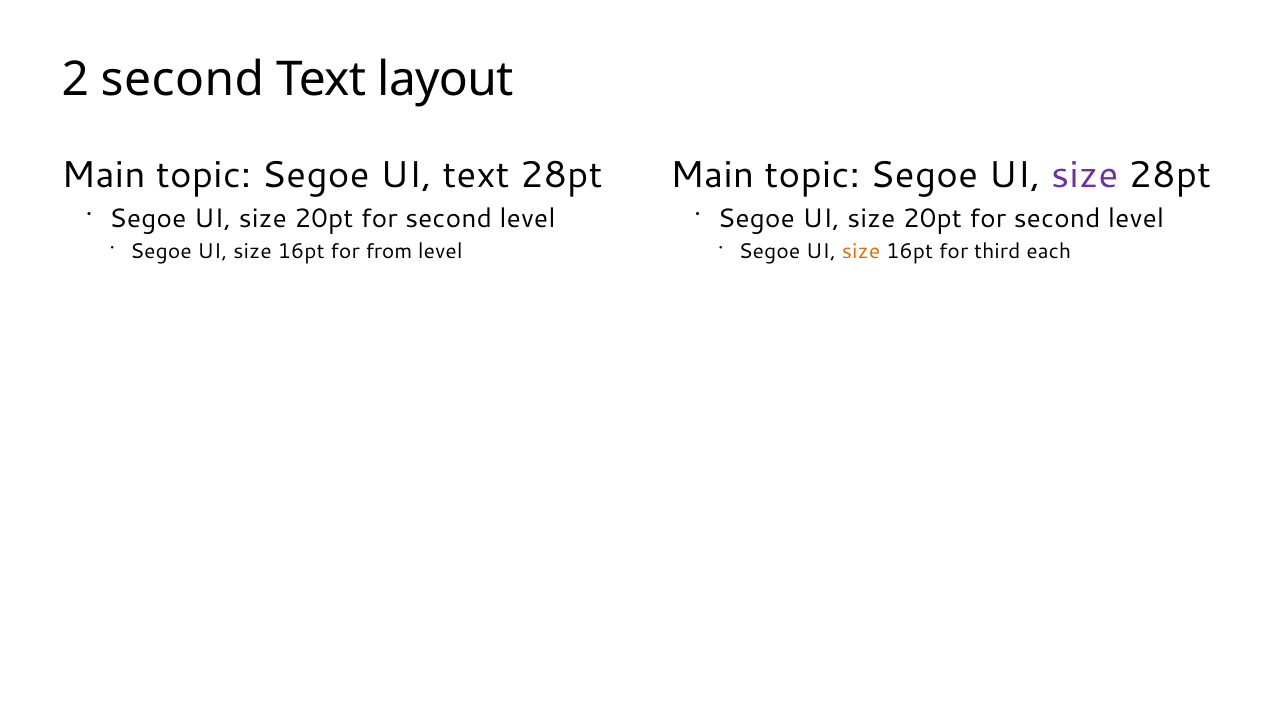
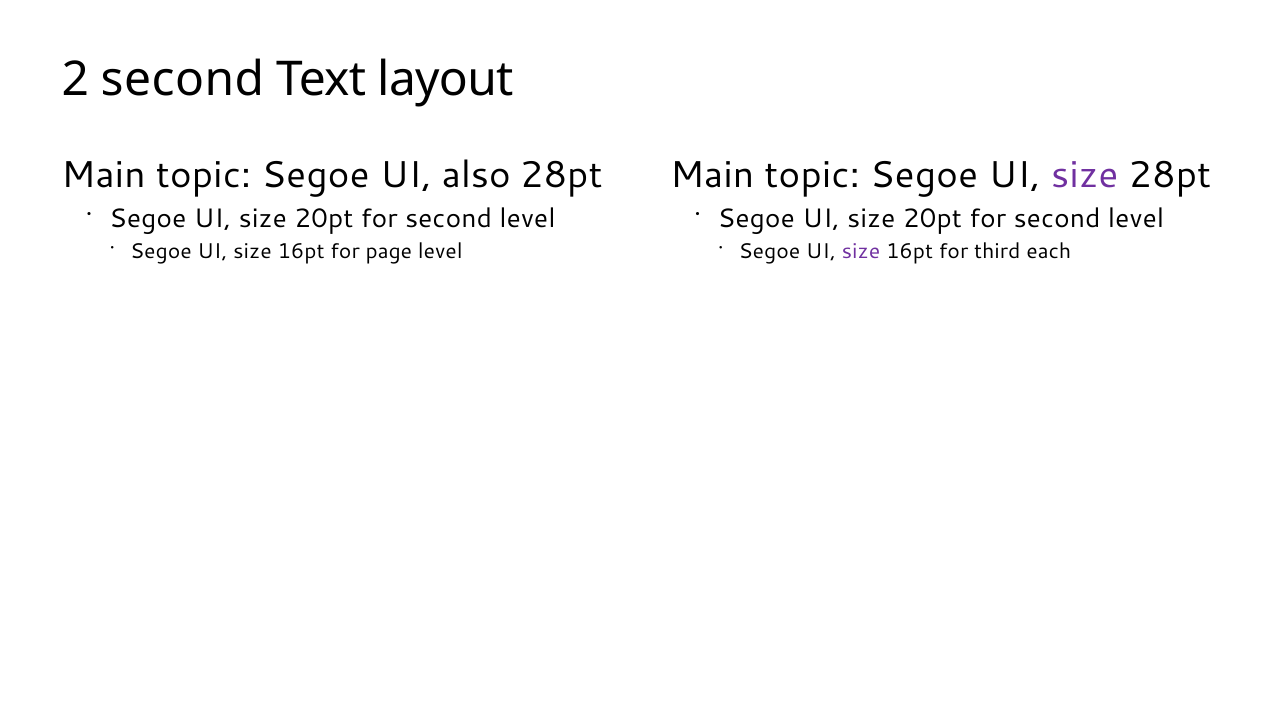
UI text: text -> also
from: from -> page
size at (861, 251) colour: orange -> purple
